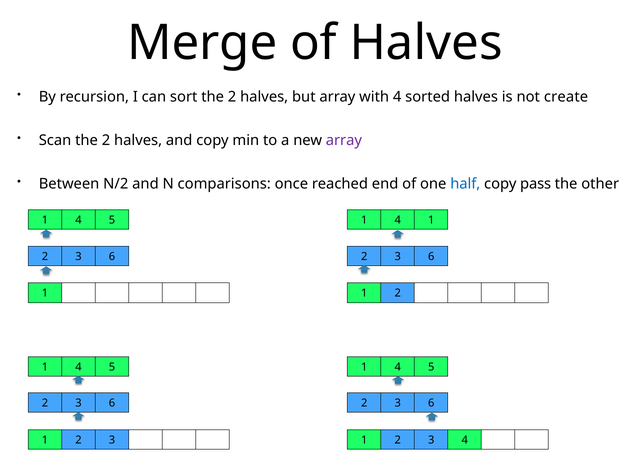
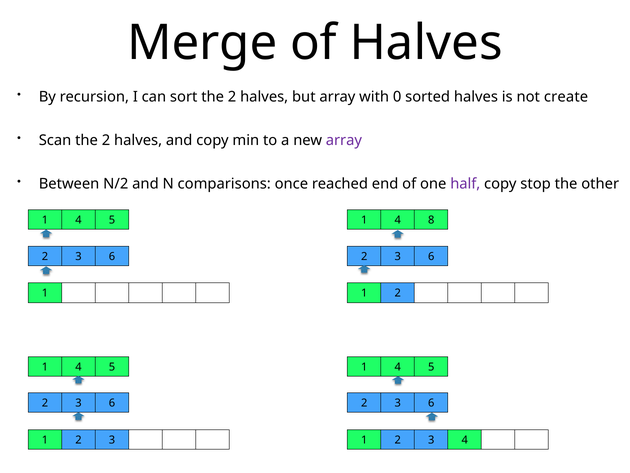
with 4: 4 -> 0
half colour: blue -> purple
pass: pass -> stop
4 1: 1 -> 8
